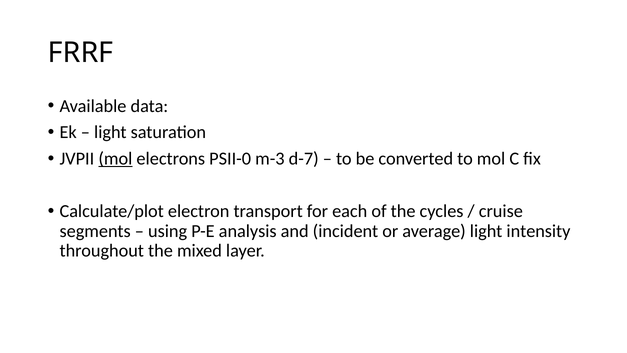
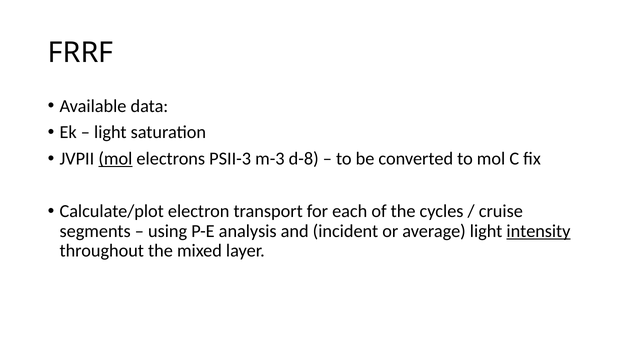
PSII-0: PSII-0 -> PSII-3
d-7: d-7 -> d-8
intensity underline: none -> present
